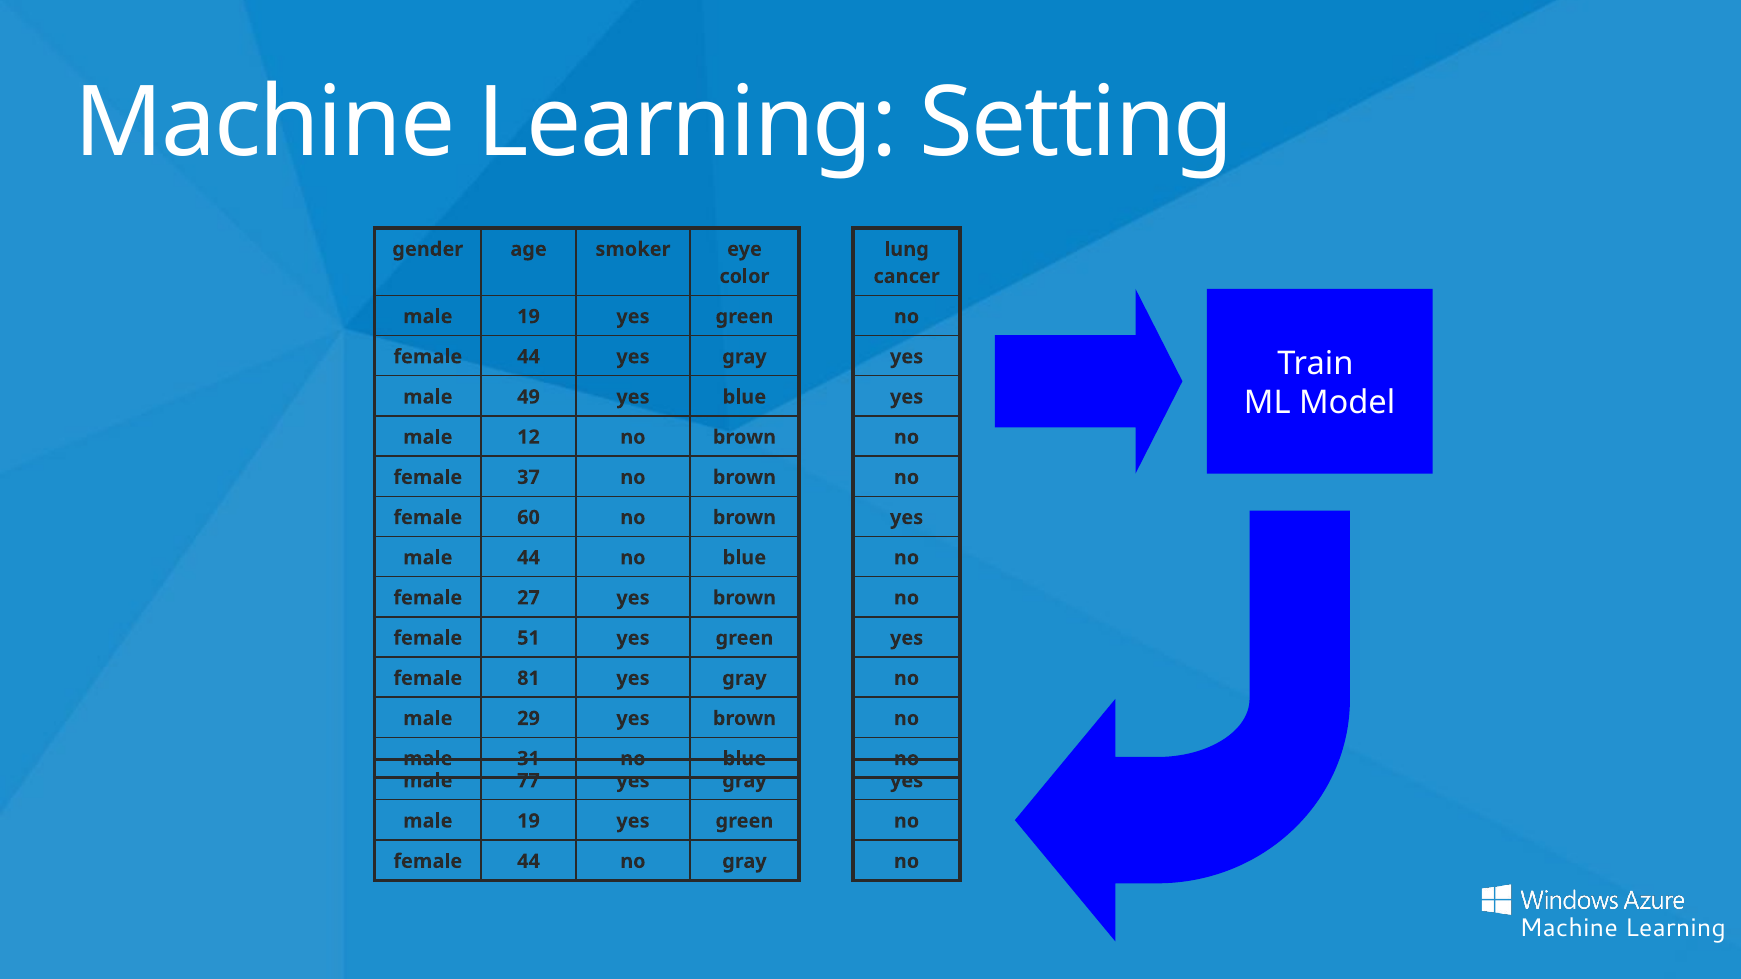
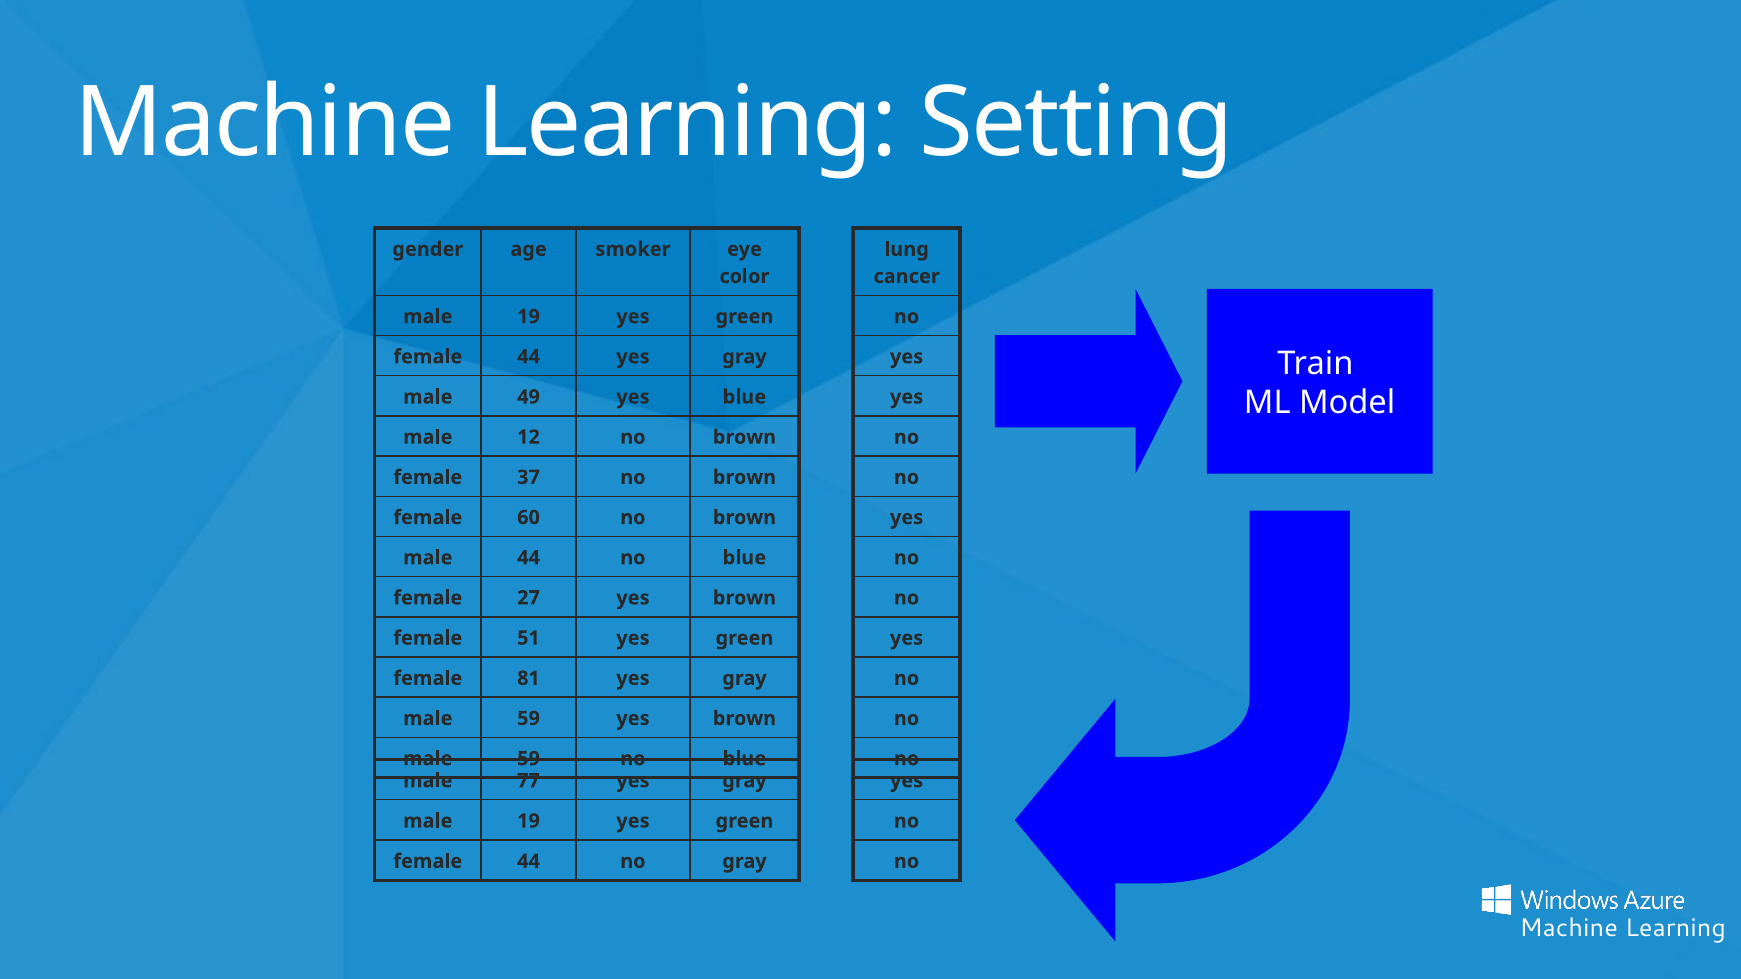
29 at (529, 719): 29 -> 59
31 at (529, 759): 31 -> 59
